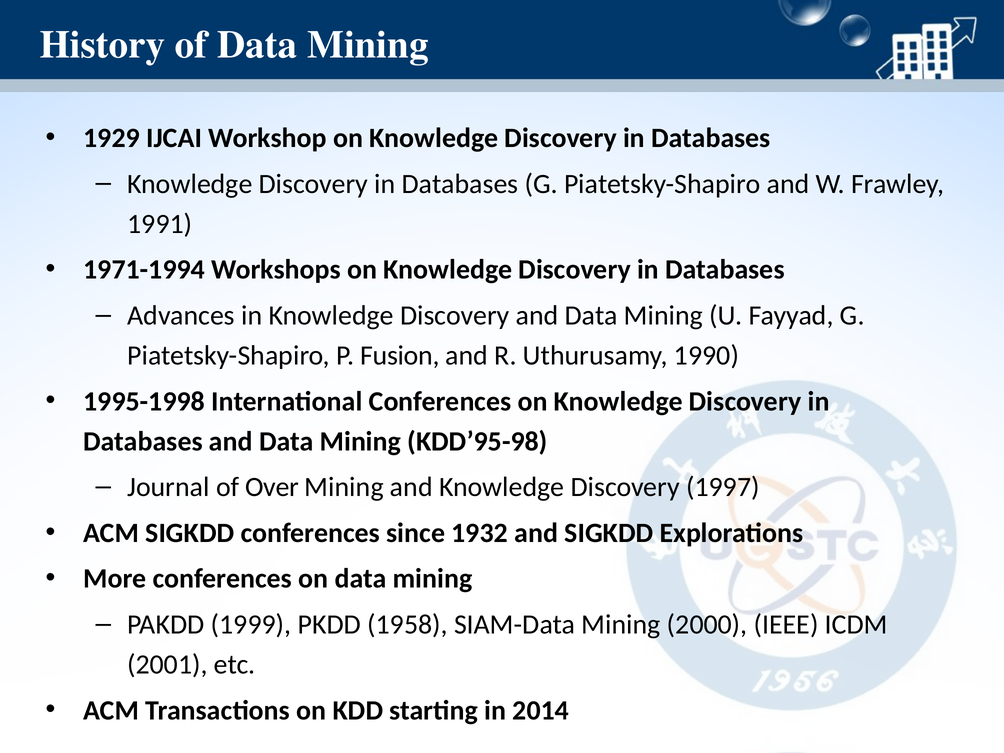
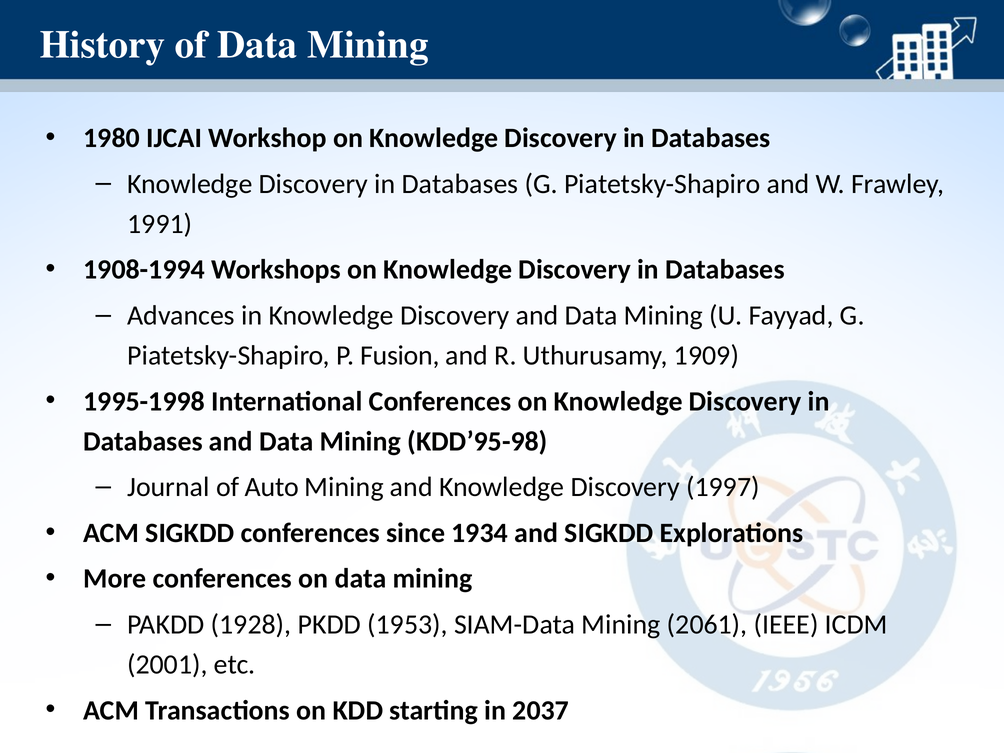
1929: 1929 -> 1980
1971-1994: 1971-1994 -> 1908-1994
1990: 1990 -> 1909
Over: Over -> Auto
1932: 1932 -> 1934
1999: 1999 -> 1928
1958: 1958 -> 1953
2000: 2000 -> 2061
2014: 2014 -> 2037
